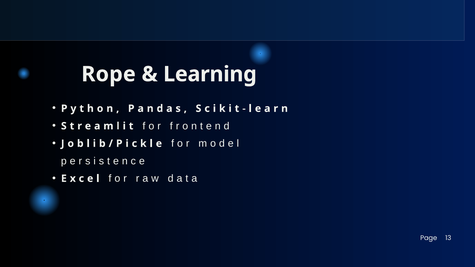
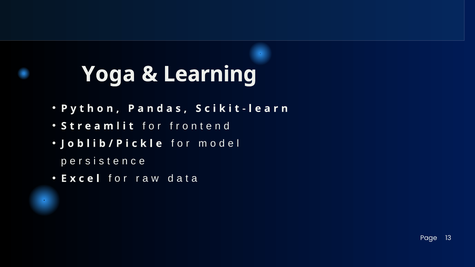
Rope: Rope -> Yoga
